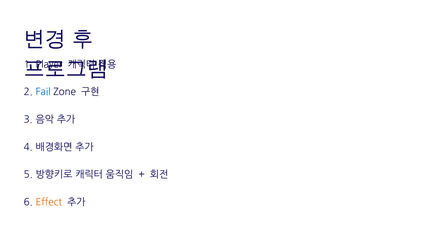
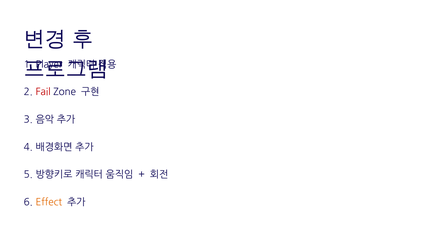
Fail colour: blue -> red
